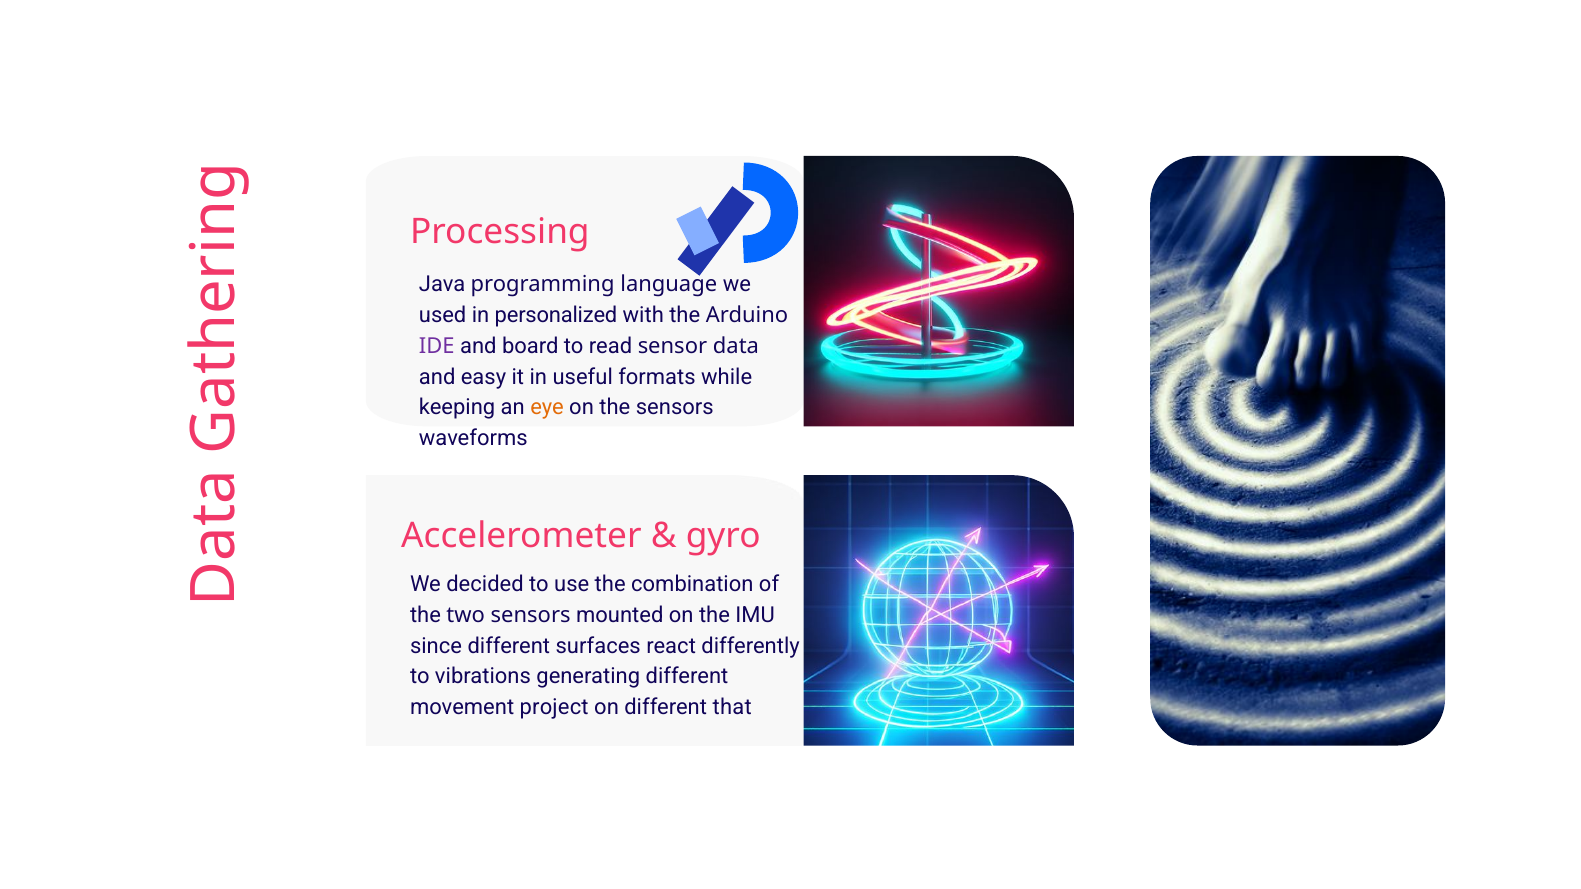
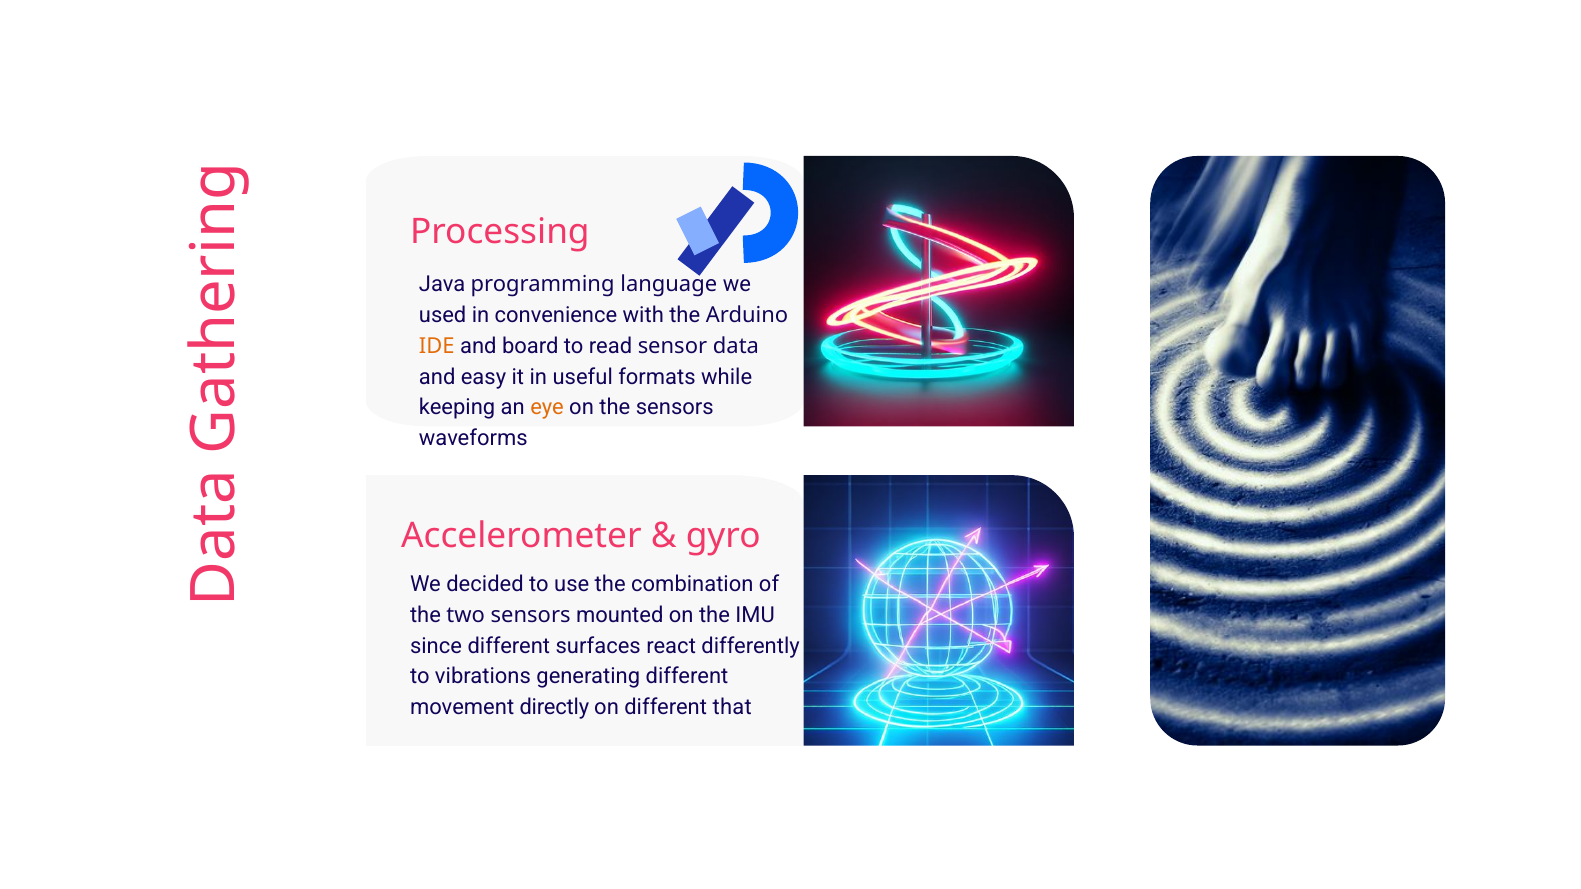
personalized: personalized -> convenience
IDE colour: purple -> orange
project: project -> directly
